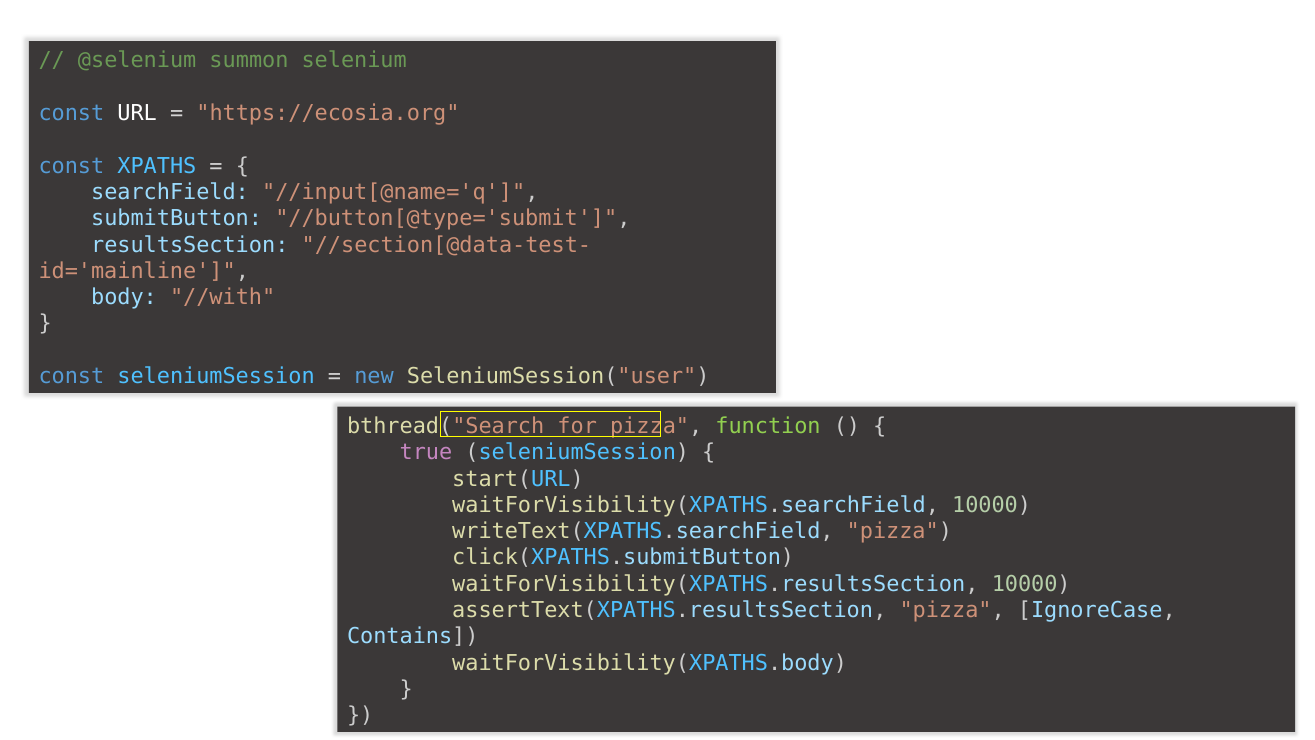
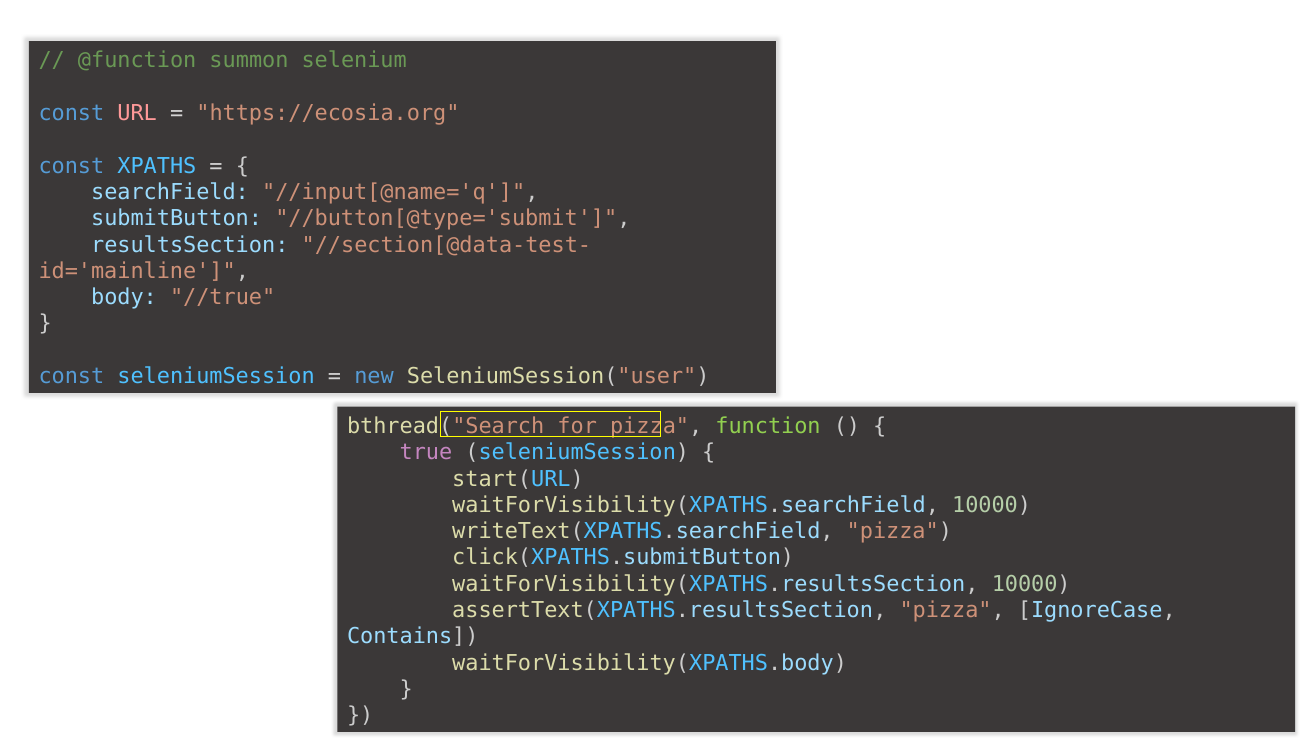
@selenium: @selenium -> @function
URL colour: white -> pink
//with: //with -> //true
